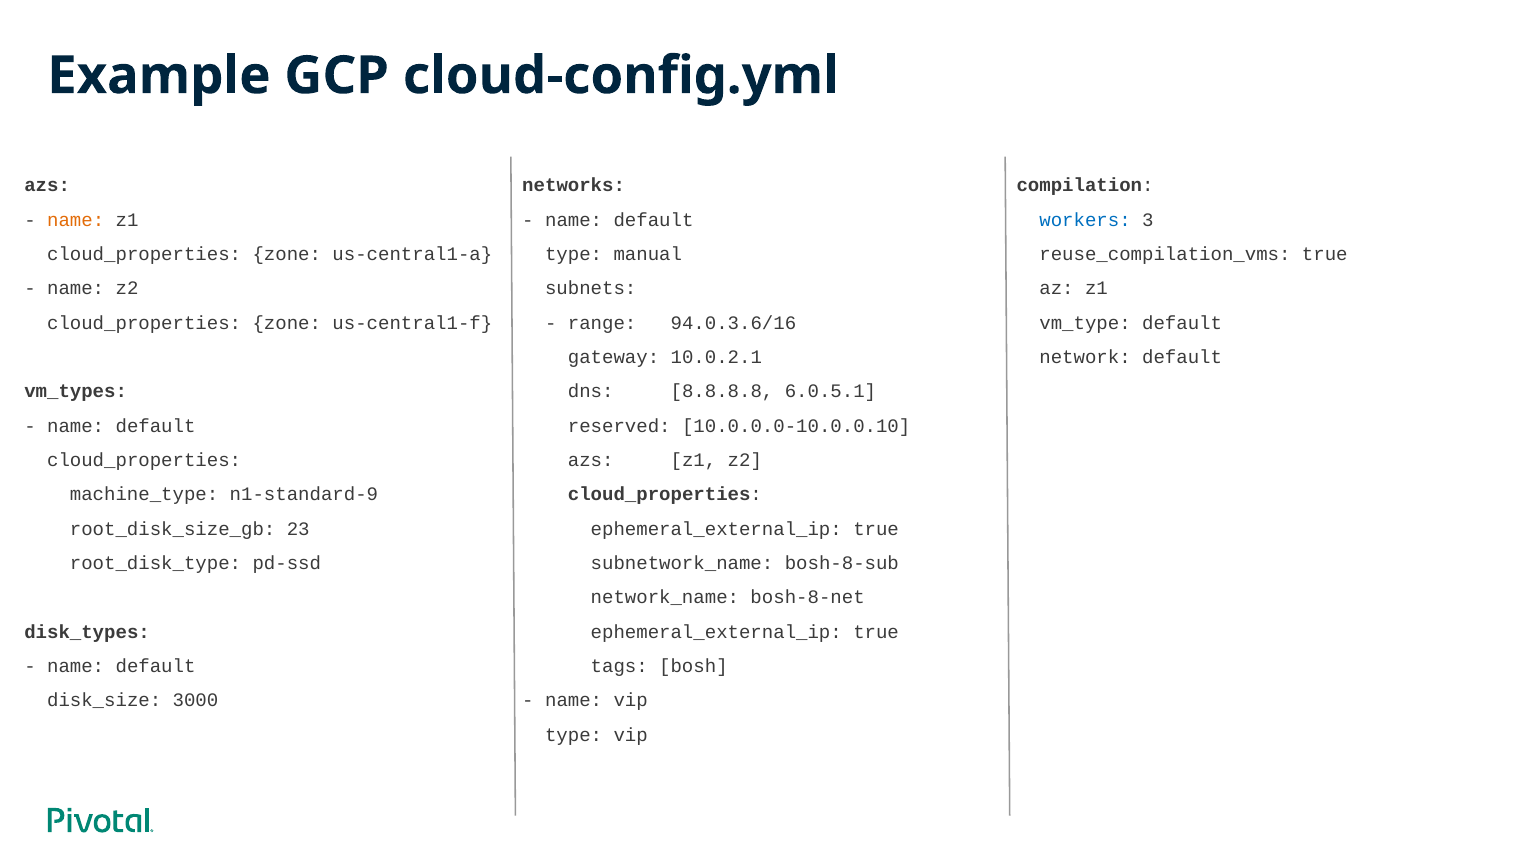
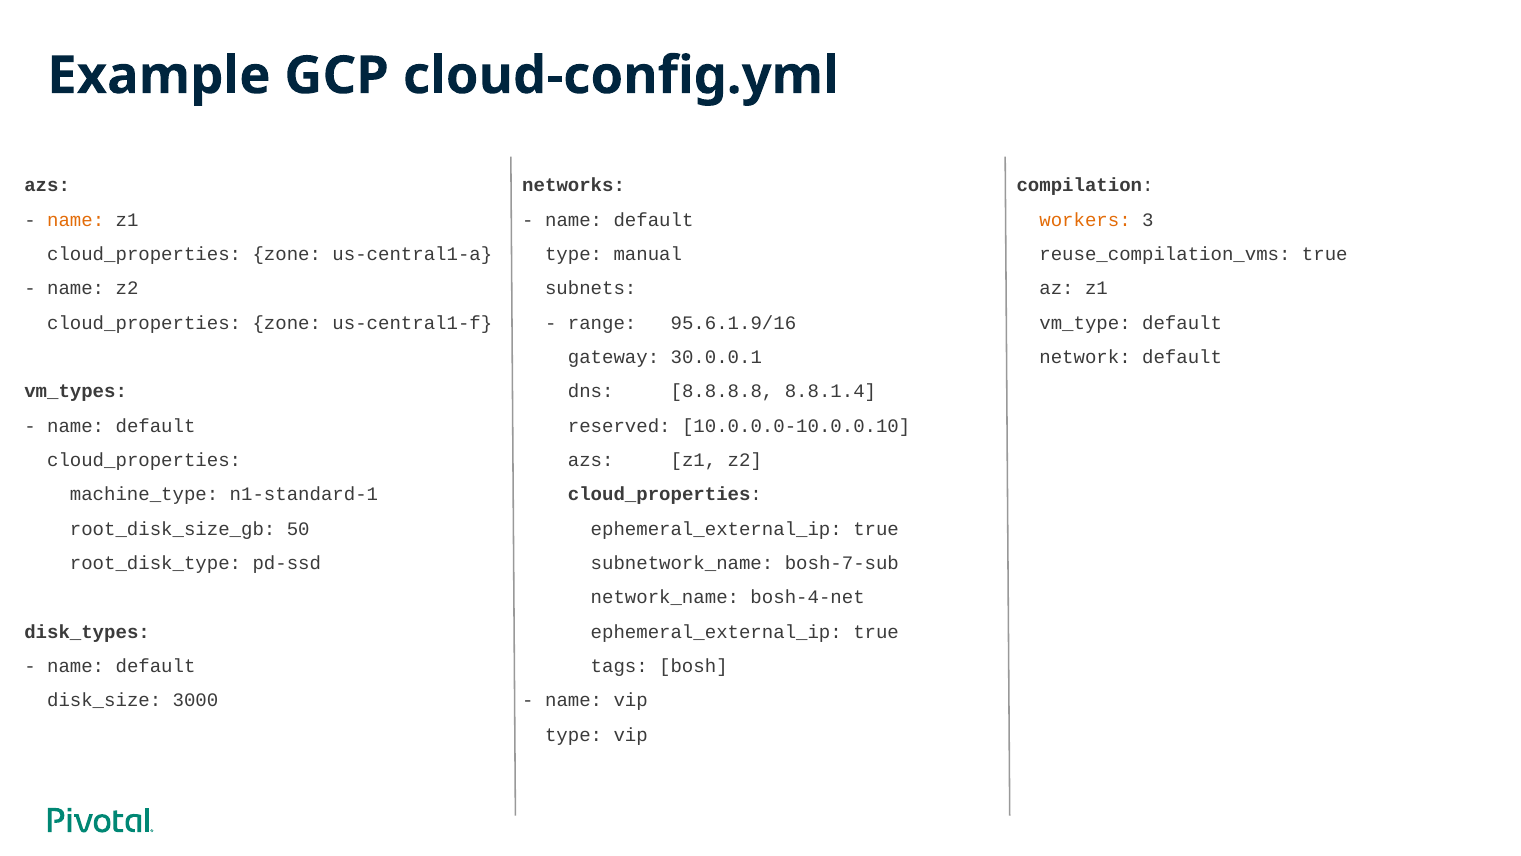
workers colour: blue -> orange
94.0.3.6/16: 94.0.3.6/16 -> 95.6.1.9/16
10.0.2.1: 10.0.2.1 -> 30.0.0.1
6.0.5.1: 6.0.5.1 -> 8.8.1.4
n1-standard-9: n1-standard-9 -> n1-standard-1
23: 23 -> 50
bosh-8-sub: bosh-8-sub -> bosh-7-sub
bosh-8-net: bosh-8-net -> bosh-4-net
